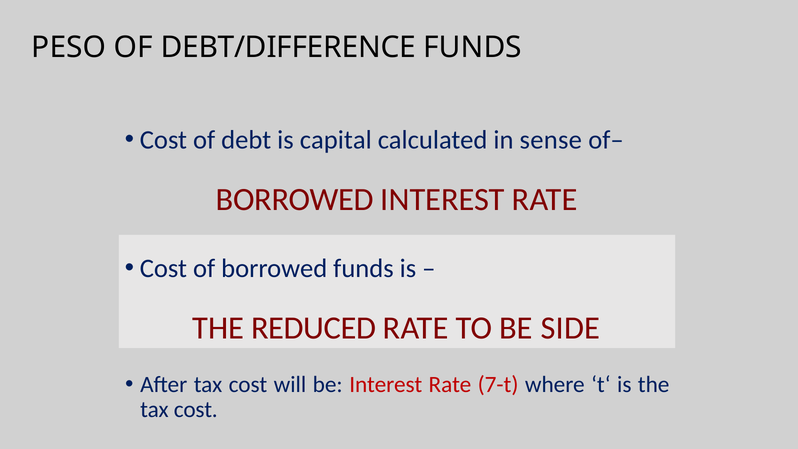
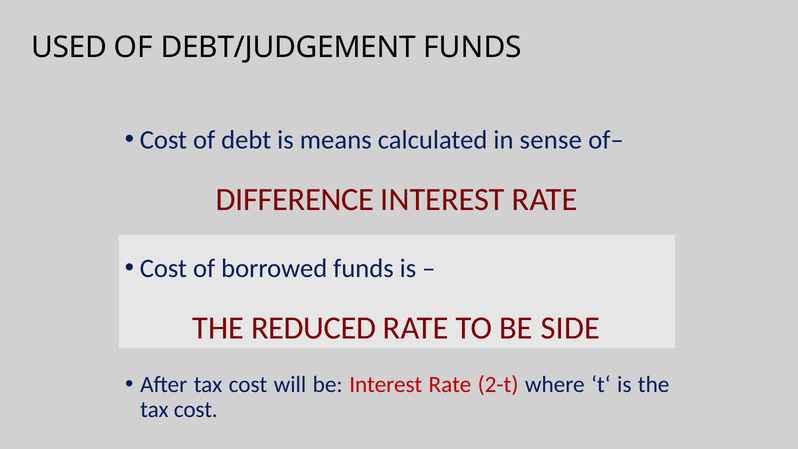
PESO: PESO -> USED
DEBT/DIFFERENCE: DEBT/DIFFERENCE -> DEBT/JUDGEMENT
capital: capital -> means
BORROWED at (295, 199): BORROWED -> DIFFERENCE
7-t: 7-t -> 2-t
